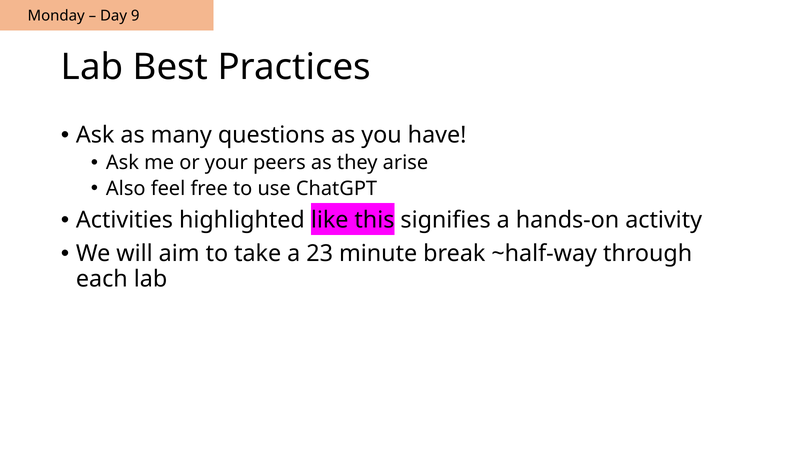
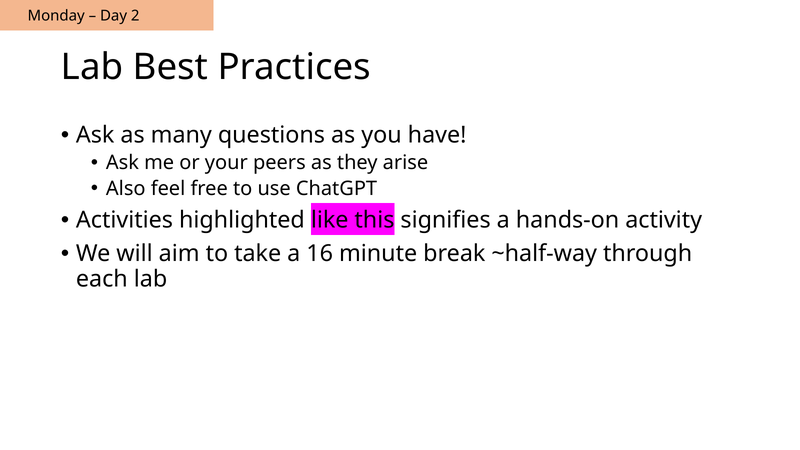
9: 9 -> 2
23: 23 -> 16
